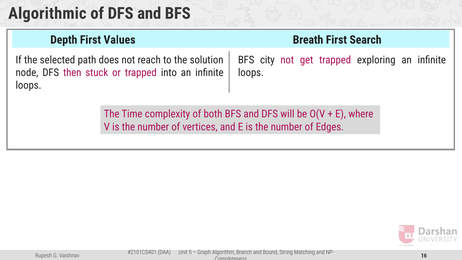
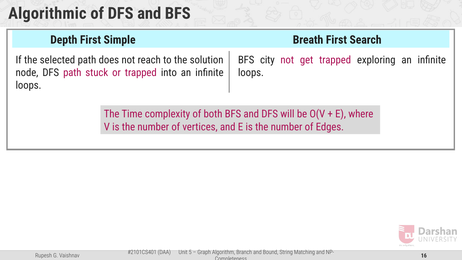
Values: Values -> Simple
DFS then: then -> path
